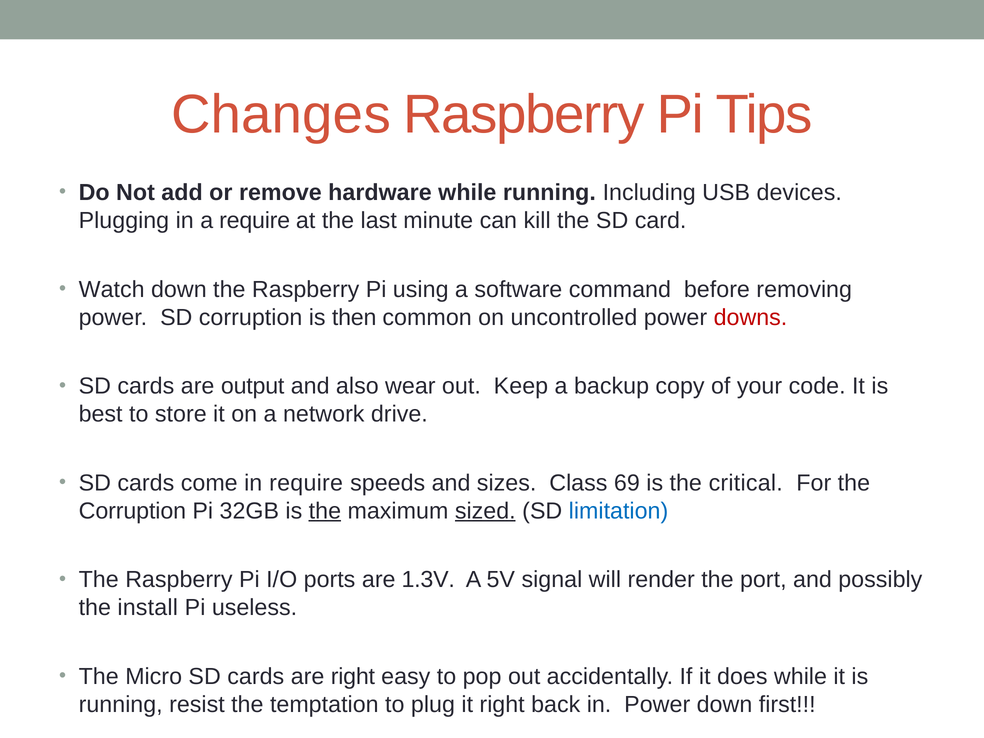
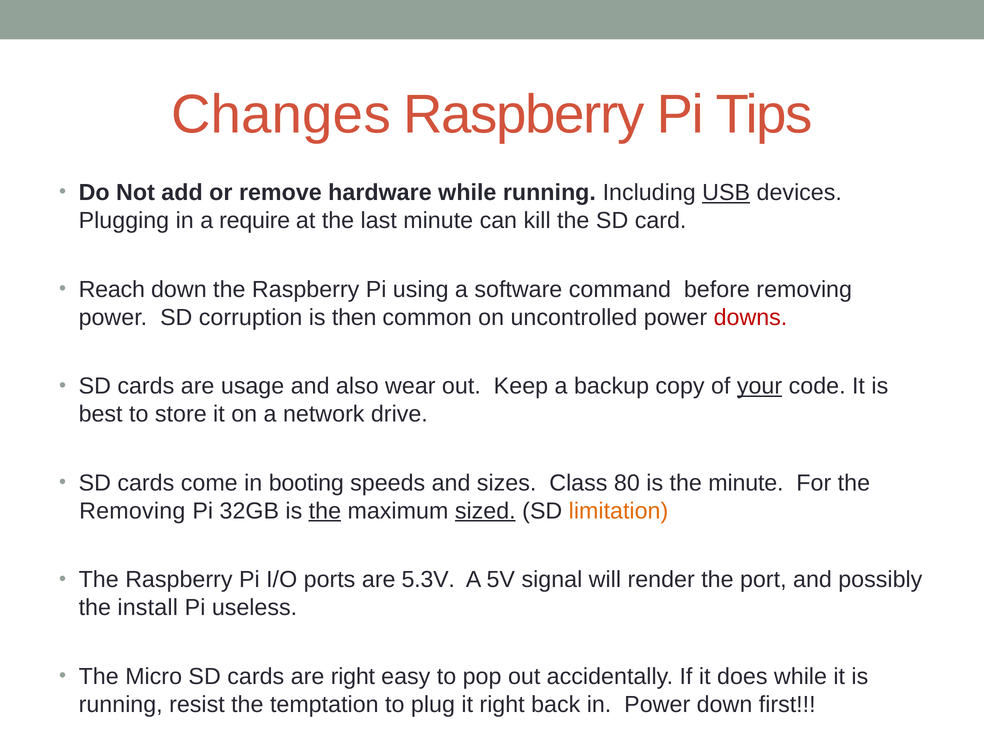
USB underline: none -> present
Watch: Watch -> Reach
output: output -> usage
your underline: none -> present
in require: require -> booting
69: 69 -> 80
the critical: critical -> minute
Corruption at (132, 511): Corruption -> Removing
limitation colour: blue -> orange
1.3V: 1.3V -> 5.3V
